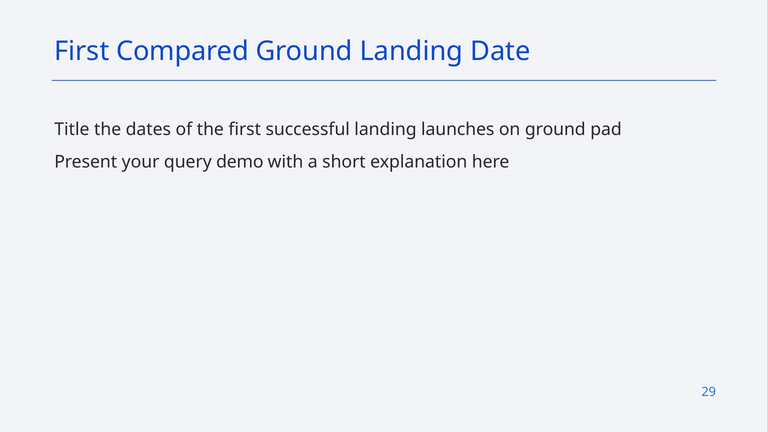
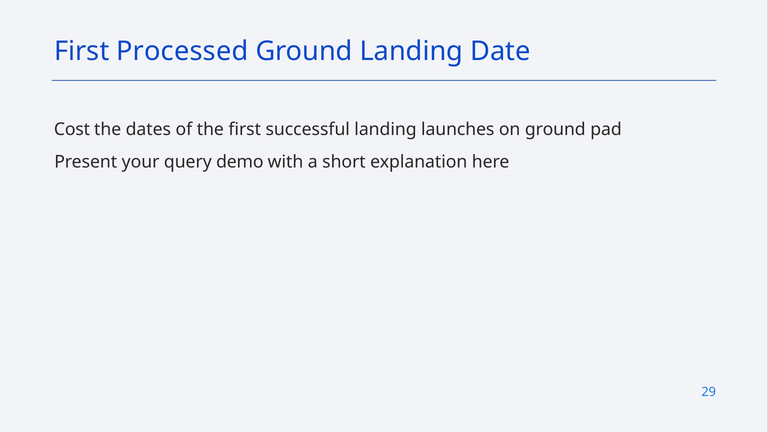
Compared: Compared -> Processed
Title: Title -> Cost
